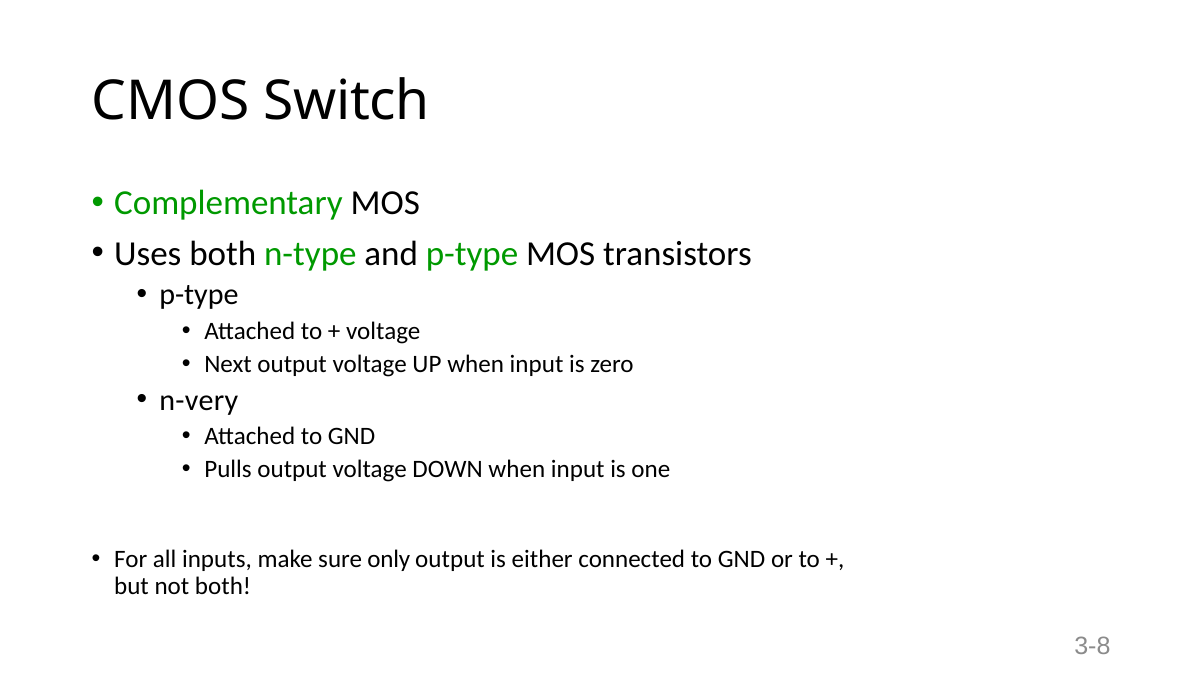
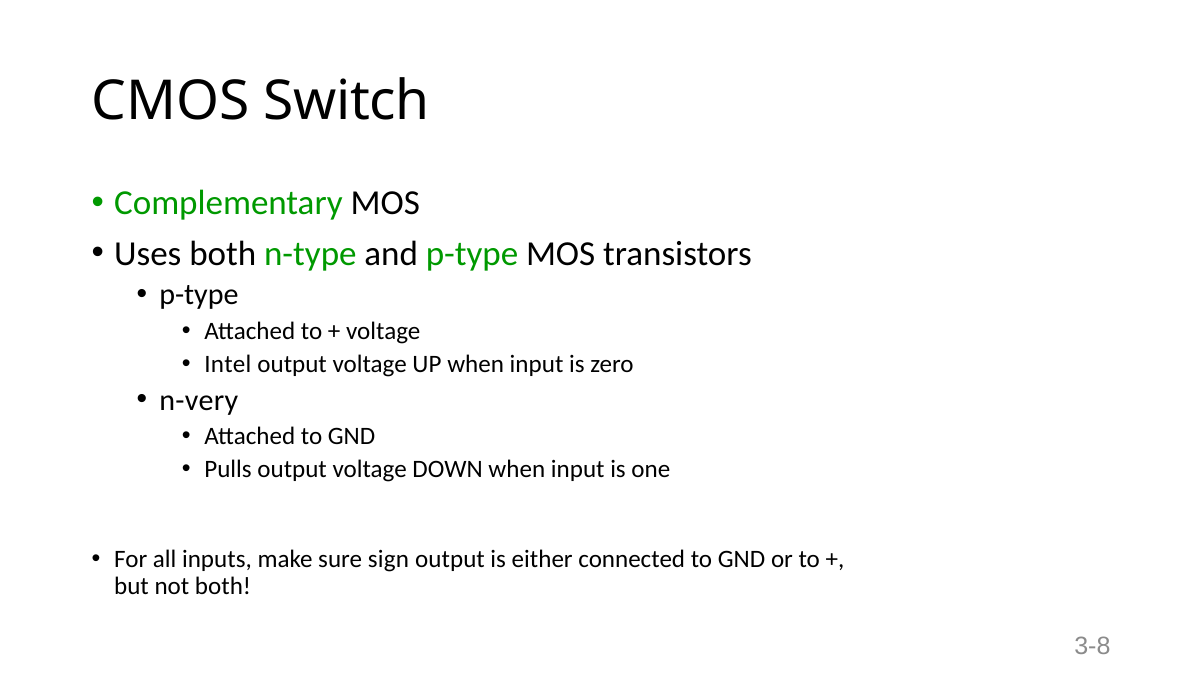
Next: Next -> Intel
only: only -> sign
